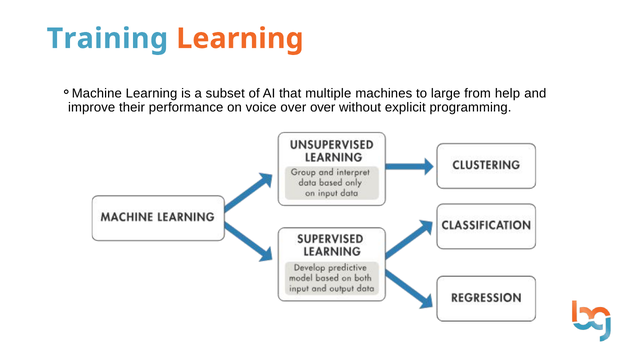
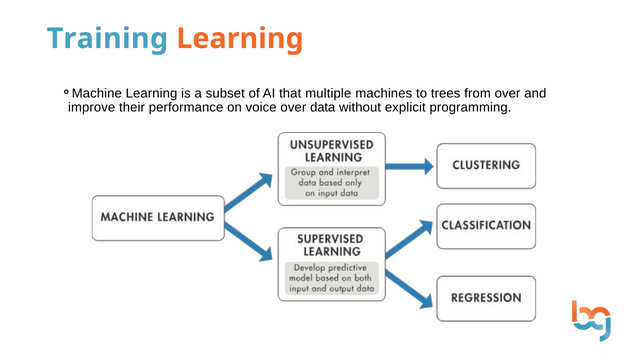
large: large -> trees
from help: help -> over
over over: over -> data
